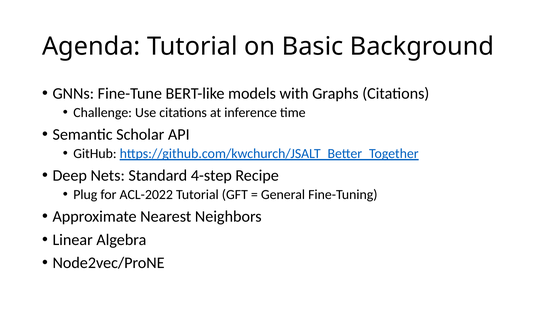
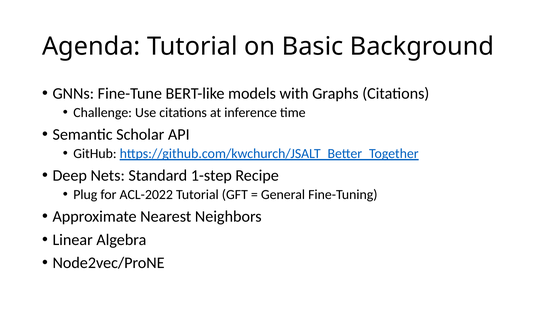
4-step: 4-step -> 1-step
